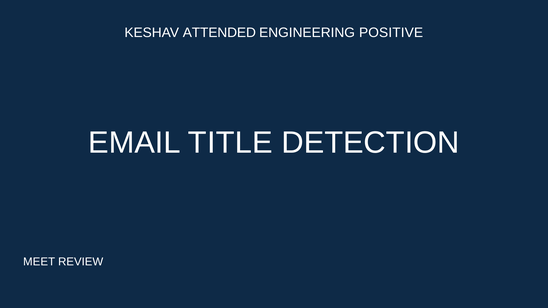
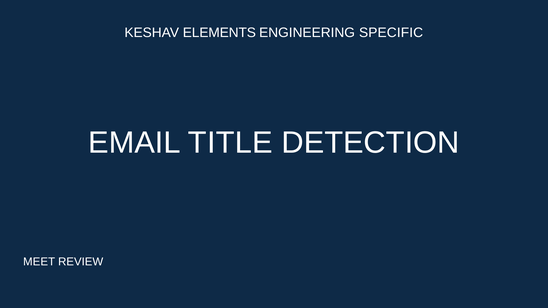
ATTENDED: ATTENDED -> ELEMENTS
POSITIVE: POSITIVE -> SPECIFIC
